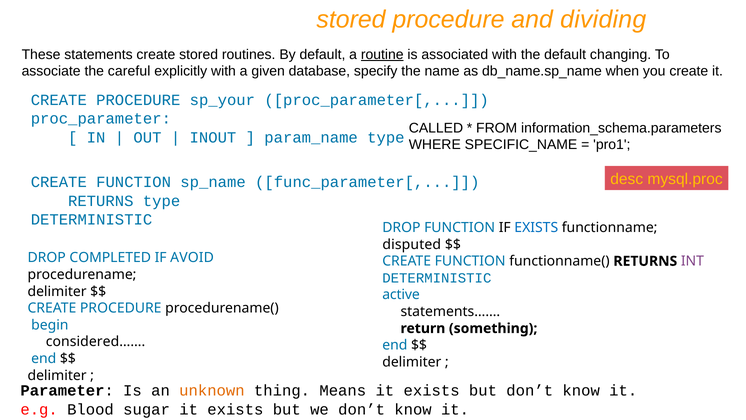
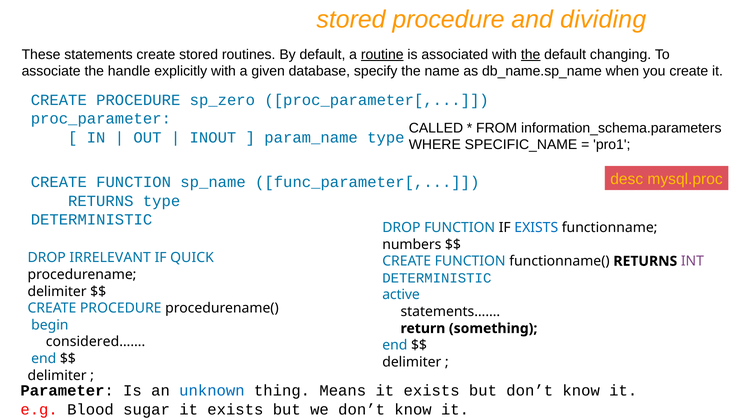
the at (531, 54) underline: none -> present
careful: careful -> handle
sp_your: sp_your -> sp_zero
disputed: disputed -> numbers
COMPLETED: COMPLETED -> IRRELEVANT
AVOID: AVOID -> QUICK
unknown colour: orange -> blue
